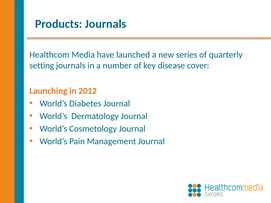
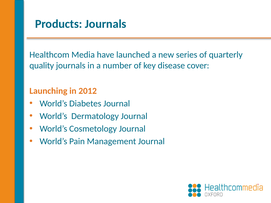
setting: setting -> quality
